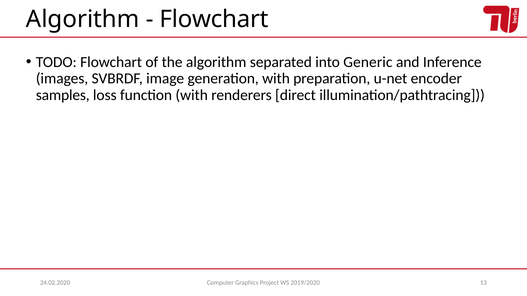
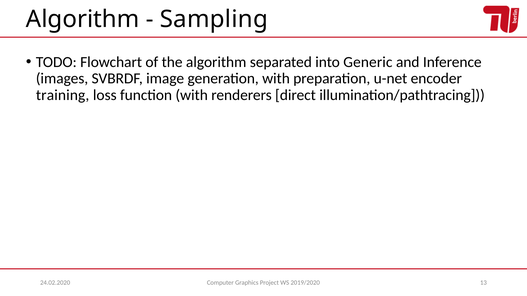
Flowchart at (214, 19): Flowchart -> Sampling
samples: samples -> training
